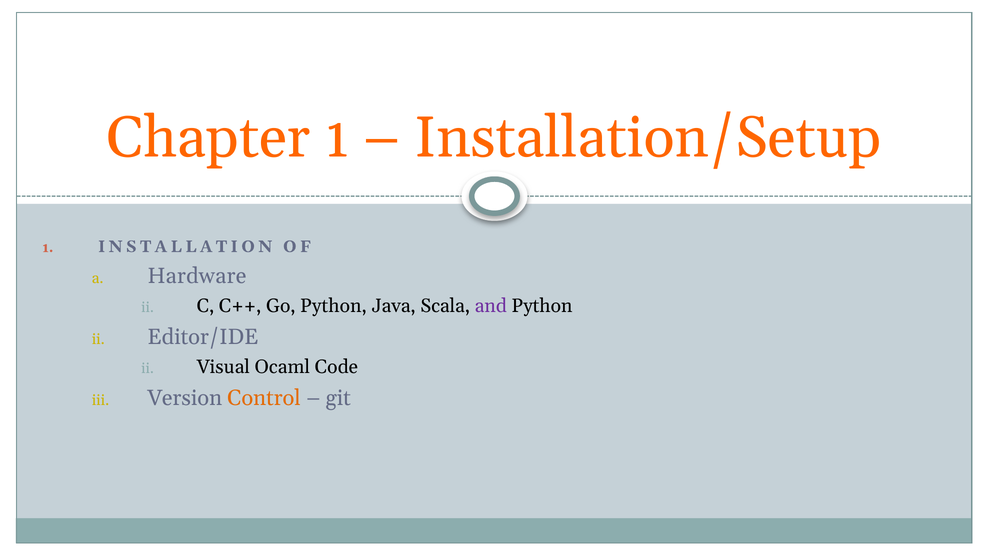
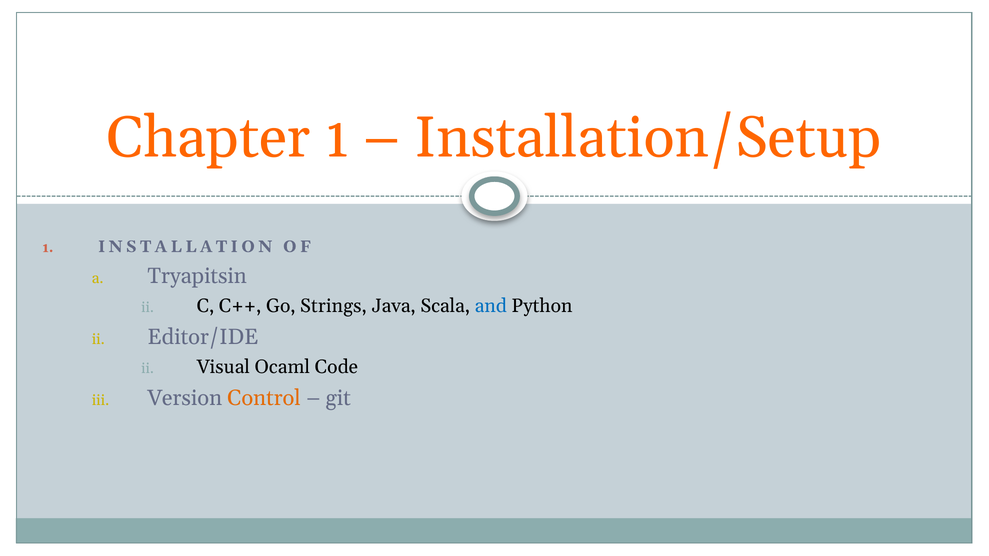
Hardware: Hardware -> Tryapitsin
Go Python: Python -> Strings
and colour: purple -> blue
